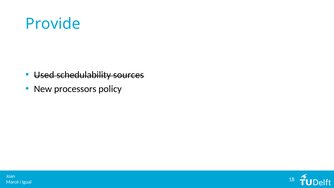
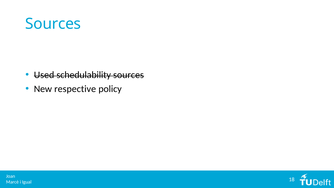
Provide at (53, 24): Provide -> Sources
processors: processors -> respective
